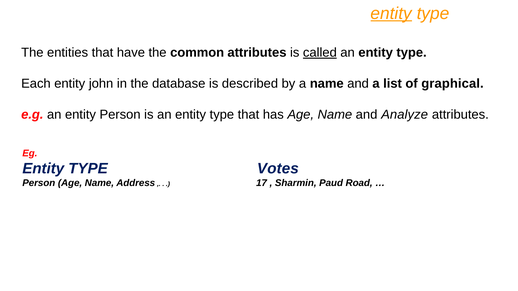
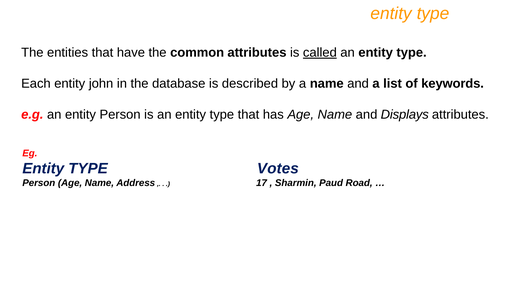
entity at (391, 13) underline: present -> none
graphical: graphical -> keywords
Analyze: Analyze -> Displays
